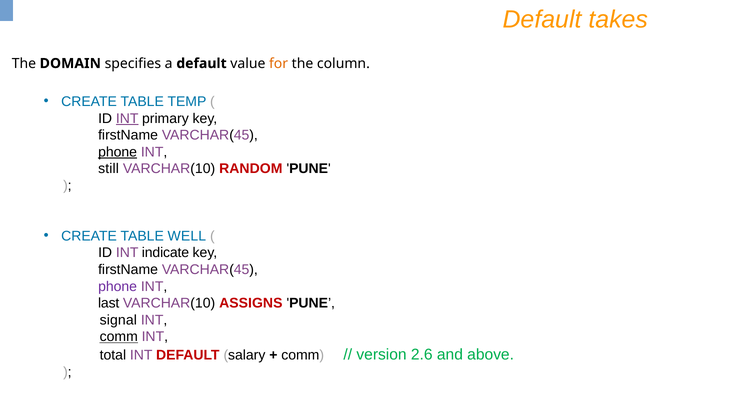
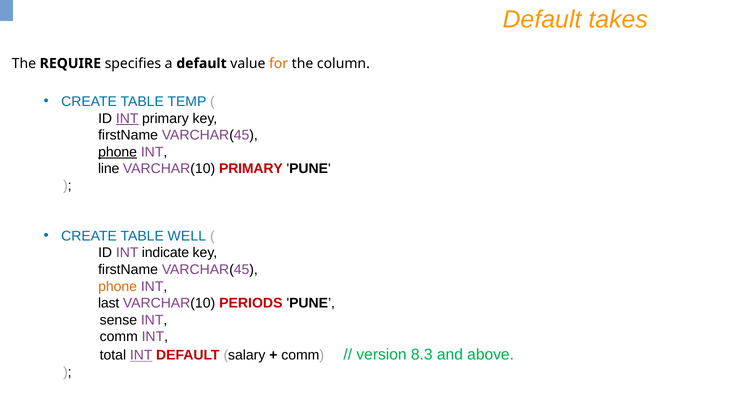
DOMAIN: DOMAIN -> REQUIRE
still: still -> line
VARCHAR(10 RANDOM: RANDOM -> PRIMARY
phone at (118, 287) colour: purple -> orange
ASSIGNS: ASSIGNS -> PERIODS
signal: signal -> sense
comm at (119, 337) underline: present -> none
INT at (141, 355) underline: none -> present
2.6: 2.6 -> 8.3
